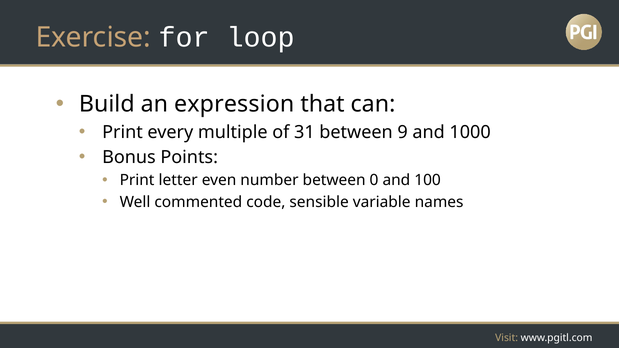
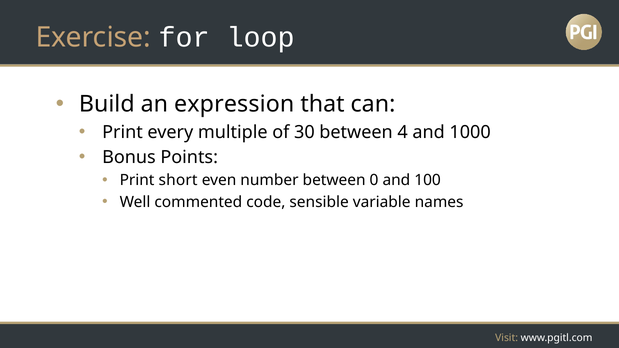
31: 31 -> 30
9: 9 -> 4
letter: letter -> short
